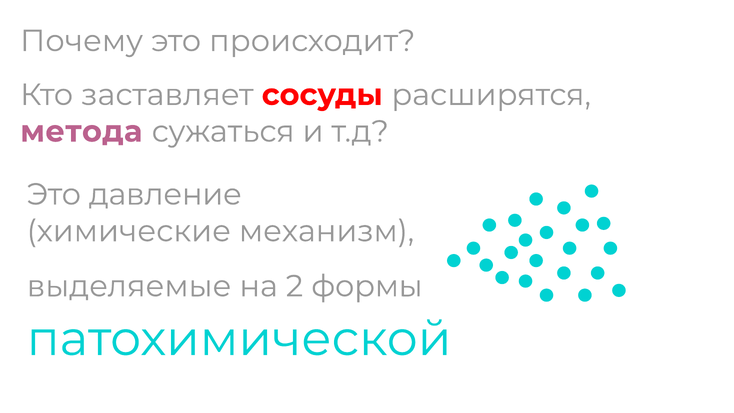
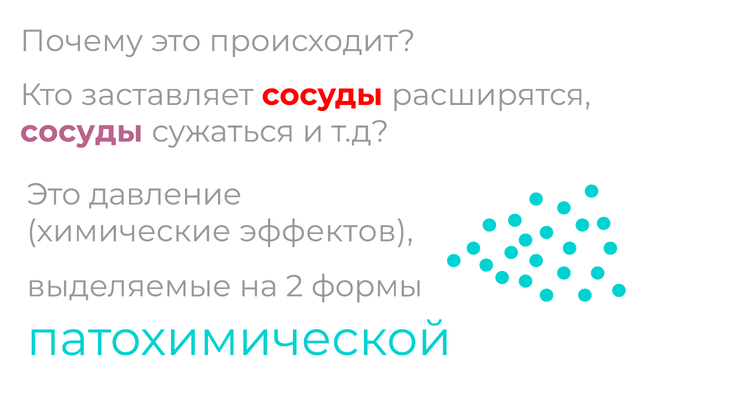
метода at (81, 132): метода -> сосуды
механизм: механизм -> эффектов
